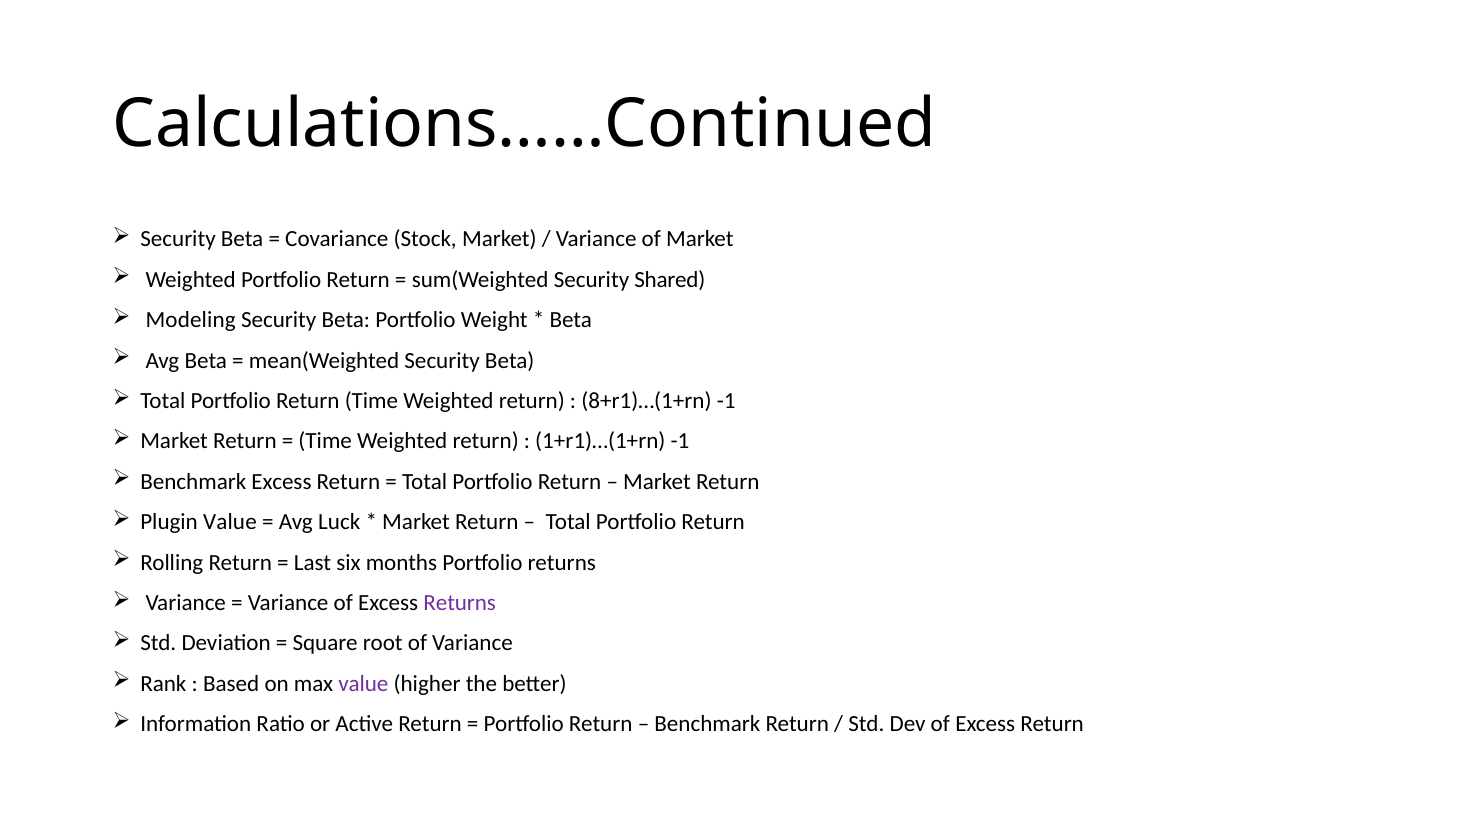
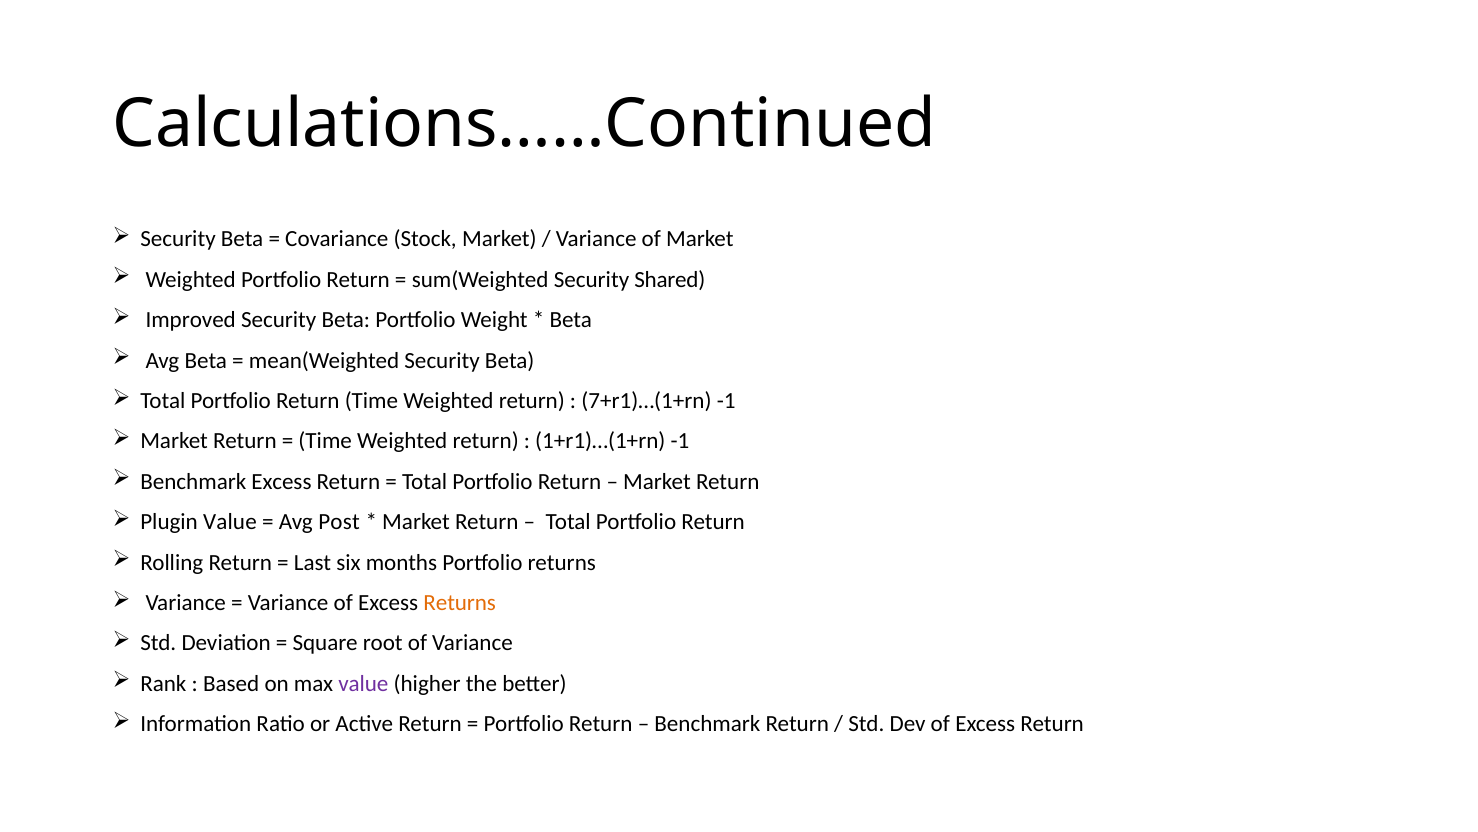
Modeling: Modeling -> Improved
8+r1)…(1+rn: 8+r1)…(1+rn -> 7+r1)…(1+rn
Luck: Luck -> Post
Returns at (460, 602) colour: purple -> orange
